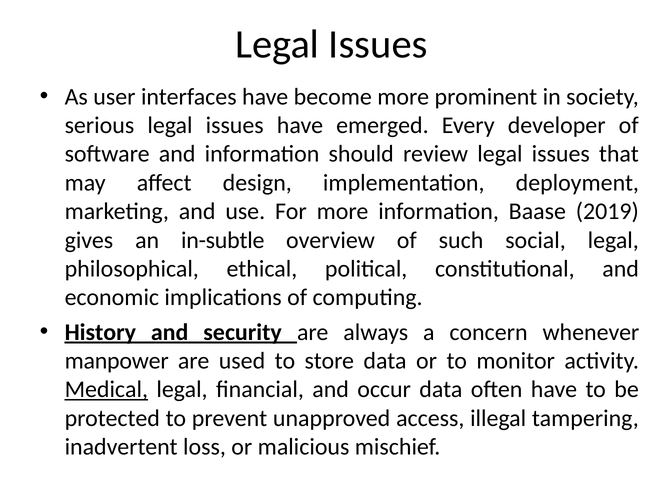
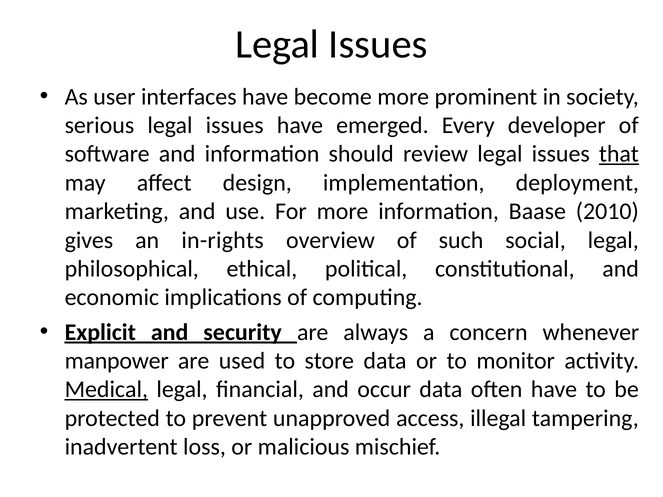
that underline: none -> present
2019: 2019 -> 2010
in-subtle: in-subtle -> in-rights
History: History -> Explicit
